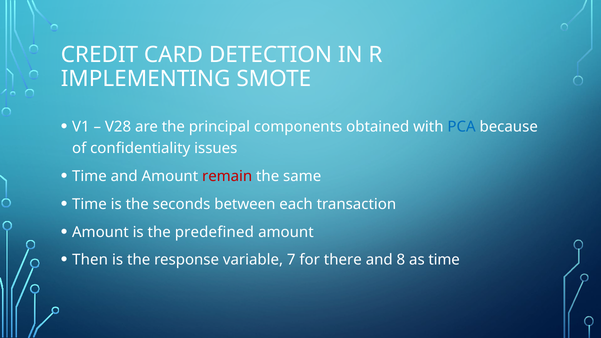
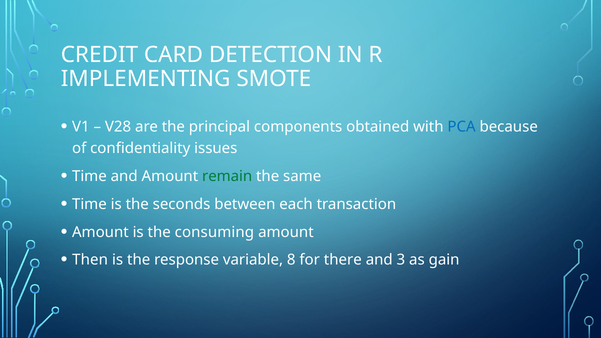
remain colour: red -> green
predefined: predefined -> consuming
7: 7 -> 8
8: 8 -> 3
as time: time -> gain
